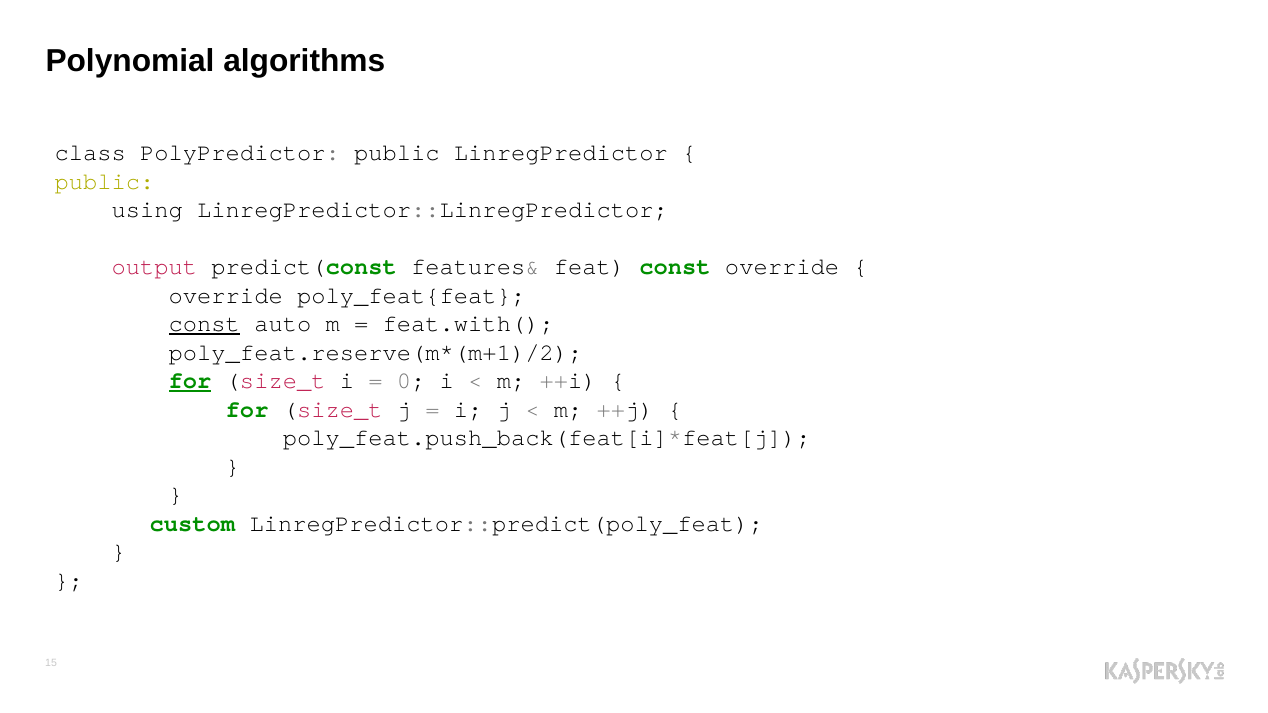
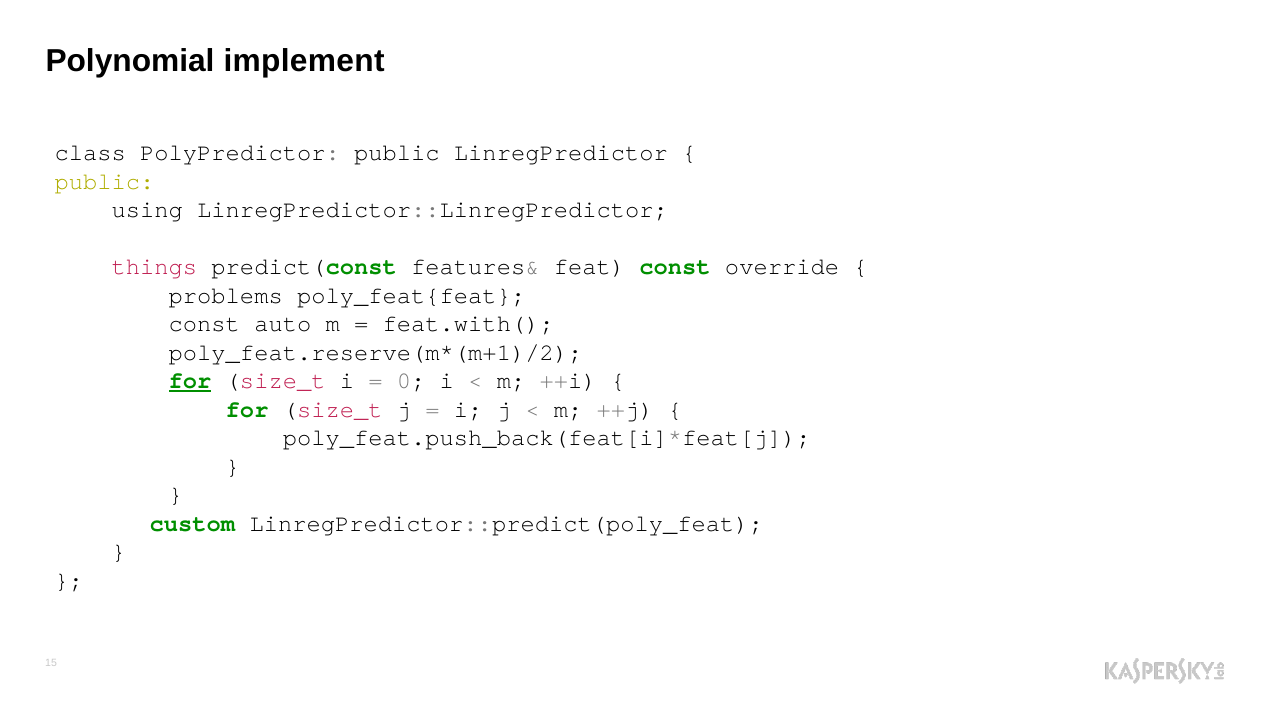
algorithms: algorithms -> implement
output: output -> things
override at (226, 295): override -> problems
const at (204, 324) underline: present -> none
